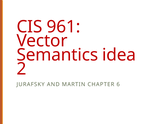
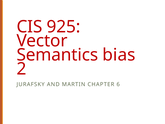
961: 961 -> 925
idea: idea -> bias
